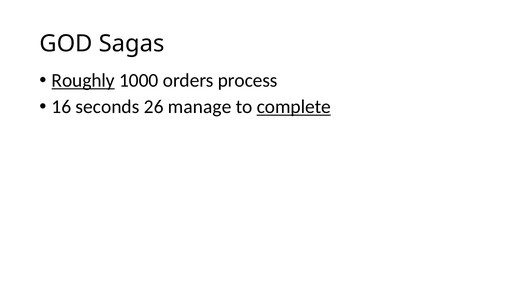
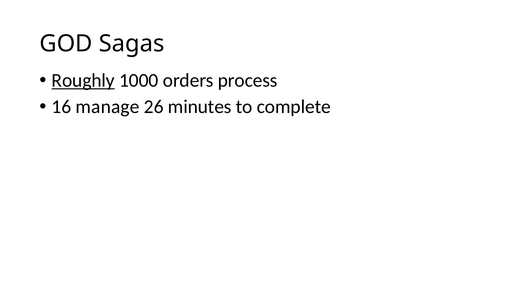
seconds: seconds -> manage
manage: manage -> minutes
complete underline: present -> none
